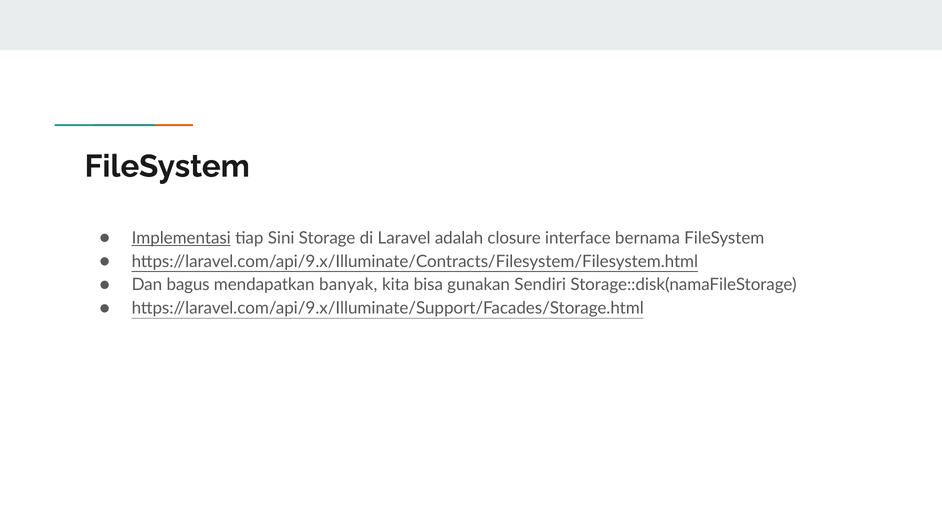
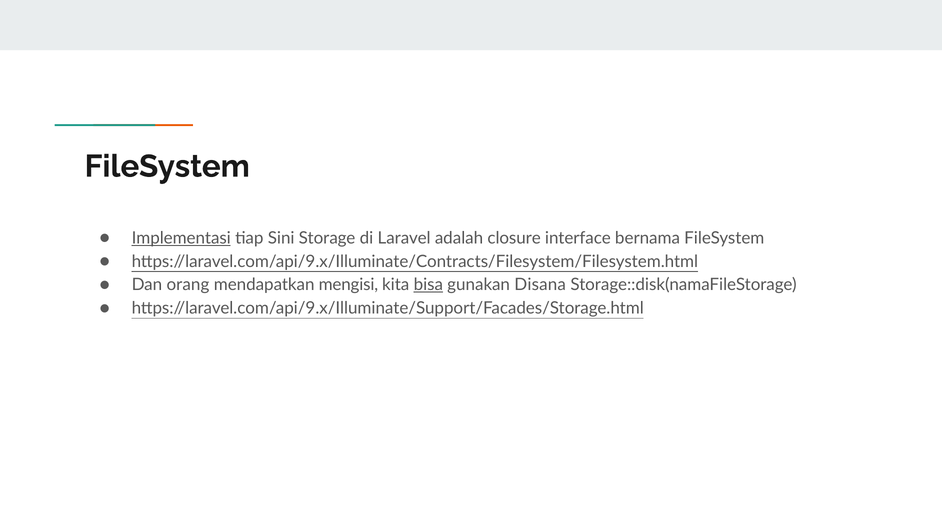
bagus: bagus -> orang
banyak: banyak -> mengisi
bisa underline: none -> present
Sendiri: Sendiri -> Disana
